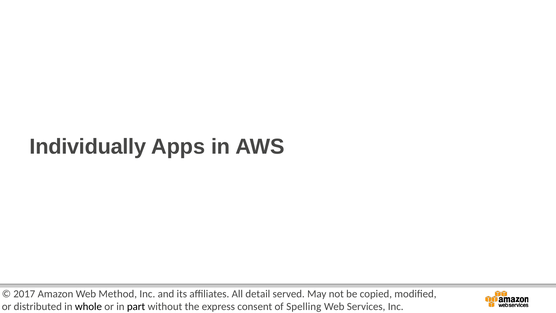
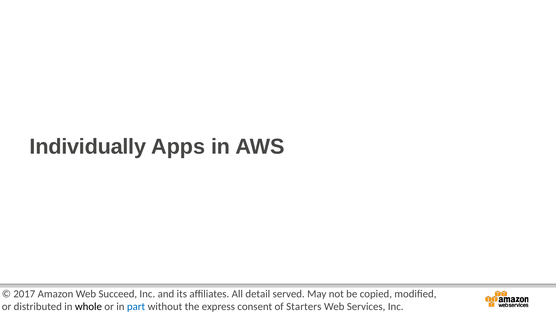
Method: Method -> Succeed
part colour: black -> blue
Spelling: Spelling -> Starters
